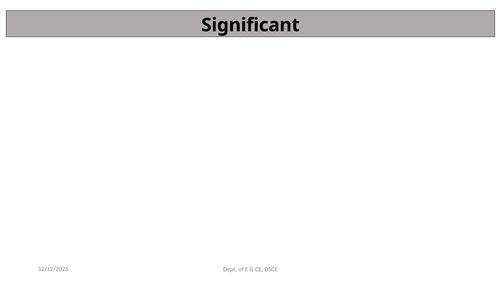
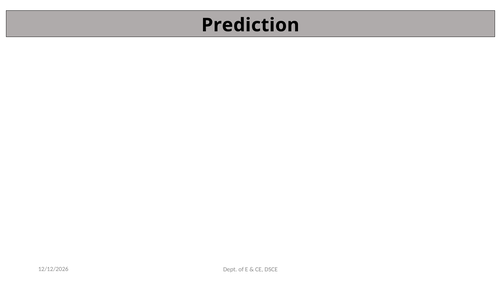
Significant: Significant -> Prediction
